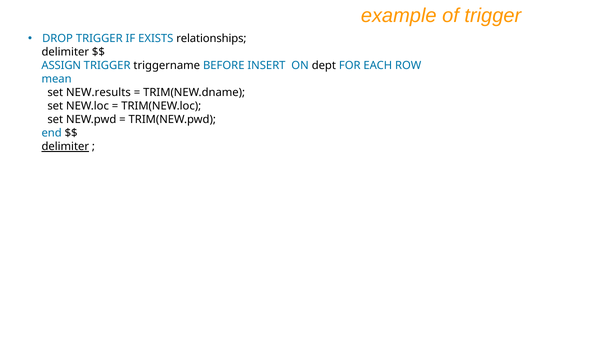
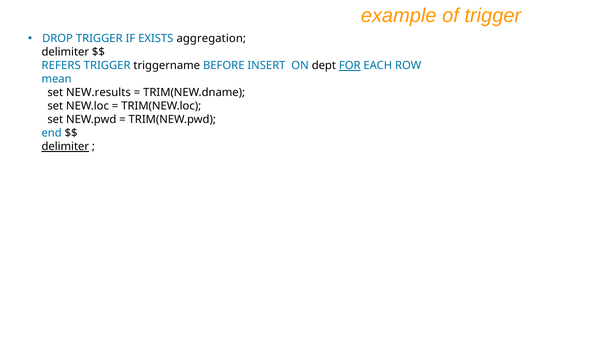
relationships: relationships -> aggregation
ASSIGN: ASSIGN -> REFERS
FOR underline: none -> present
